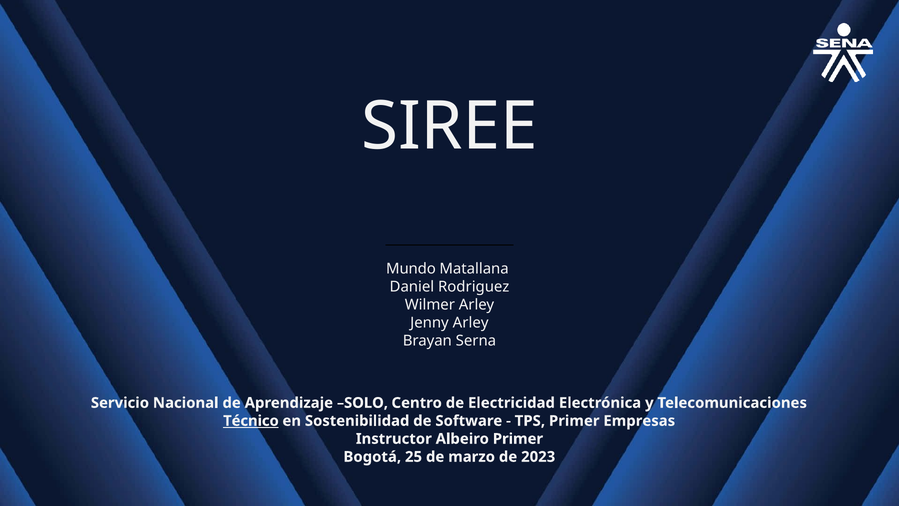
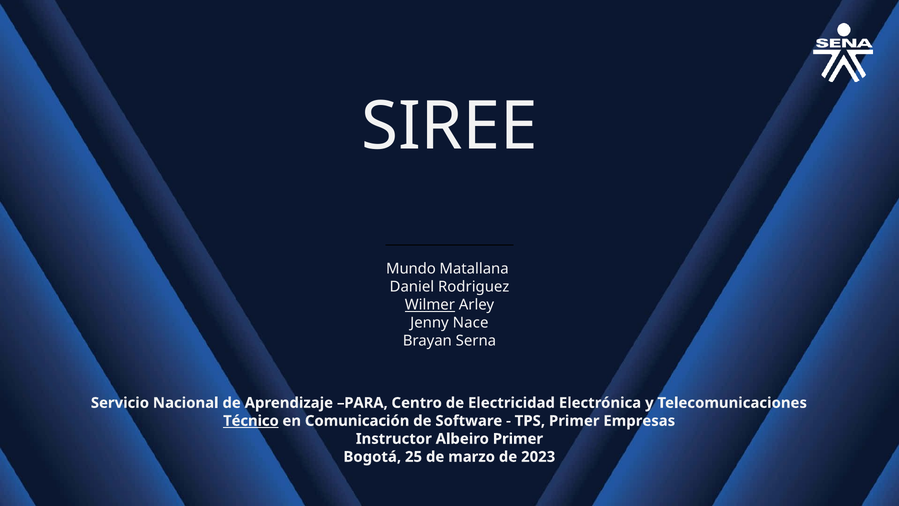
Wilmer underline: none -> present
Jenny Arley: Arley -> Nace
SOLO: SOLO -> PARA
Sostenibilidad: Sostenibilidad -> Comunicación
